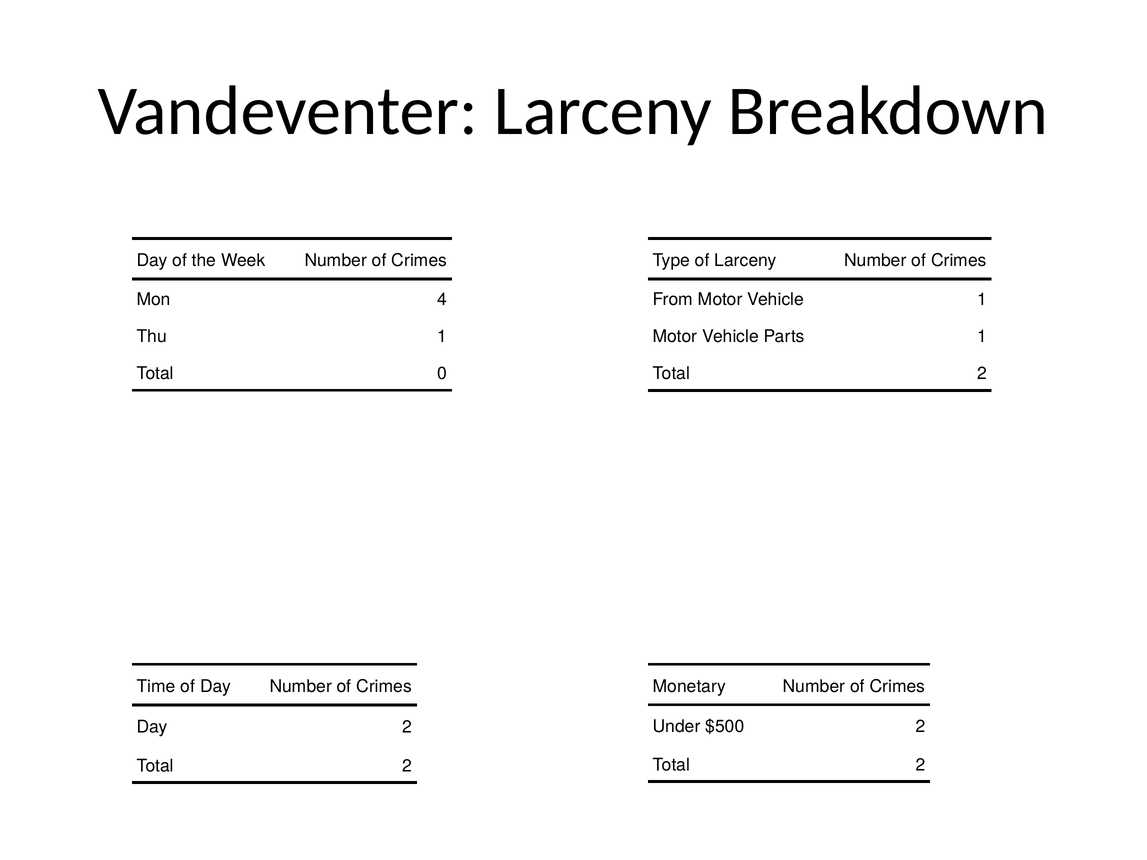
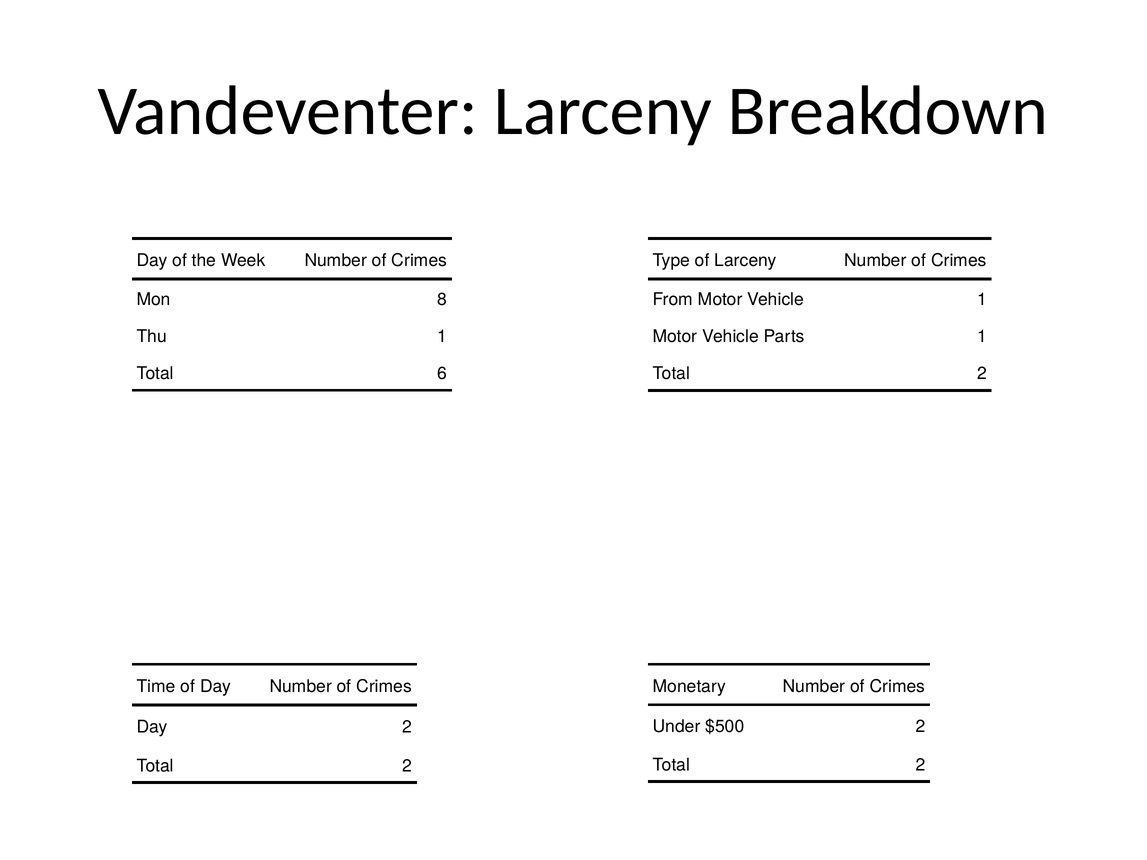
4: 4 -> 8
0: 0 -> 6
